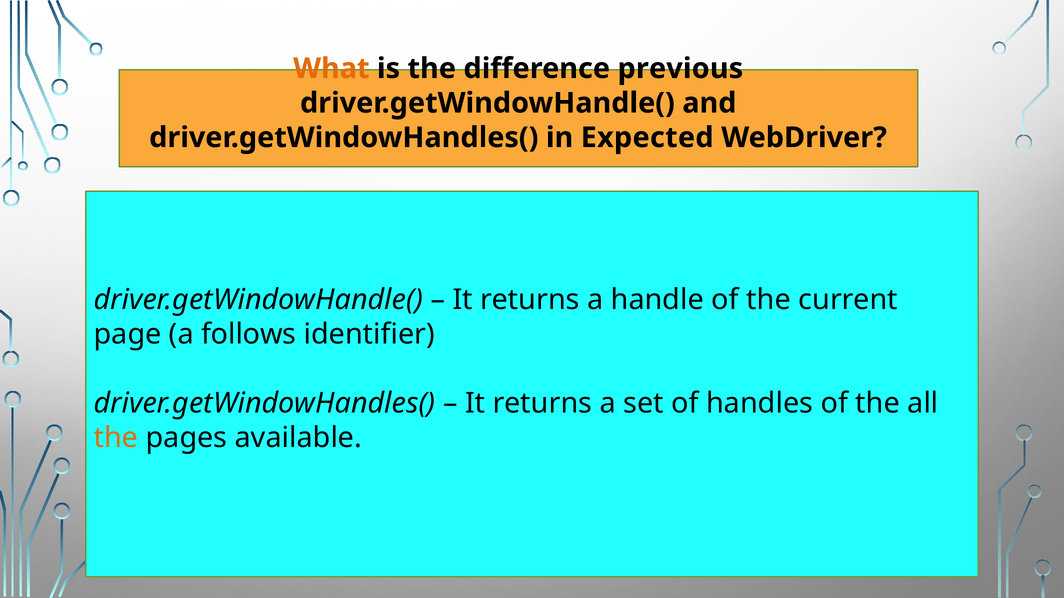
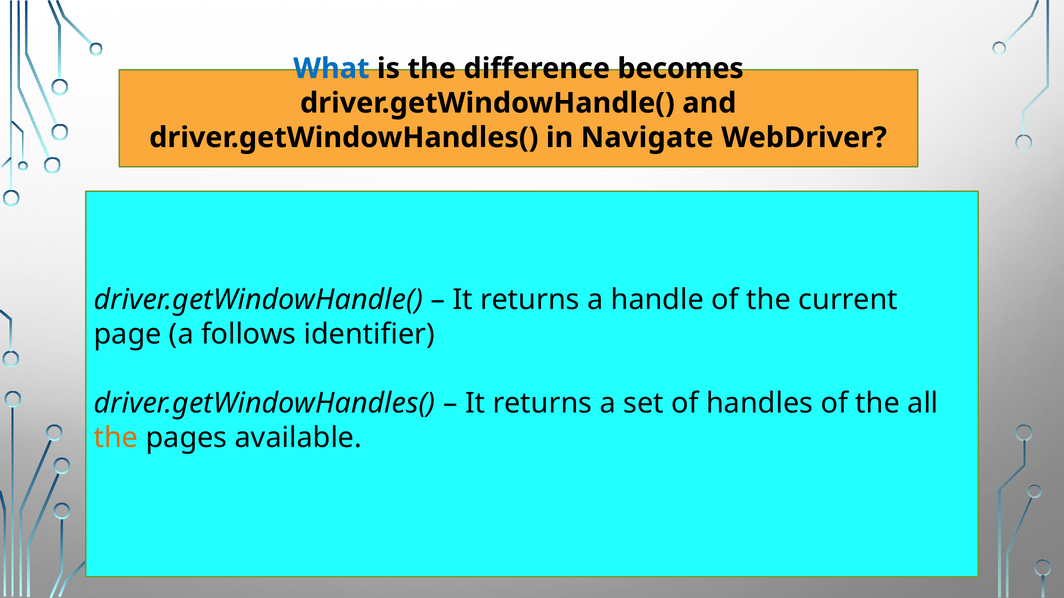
What colour: orange -> blue
previous: previous -> becomes
Expected: Expected -> Navigate
